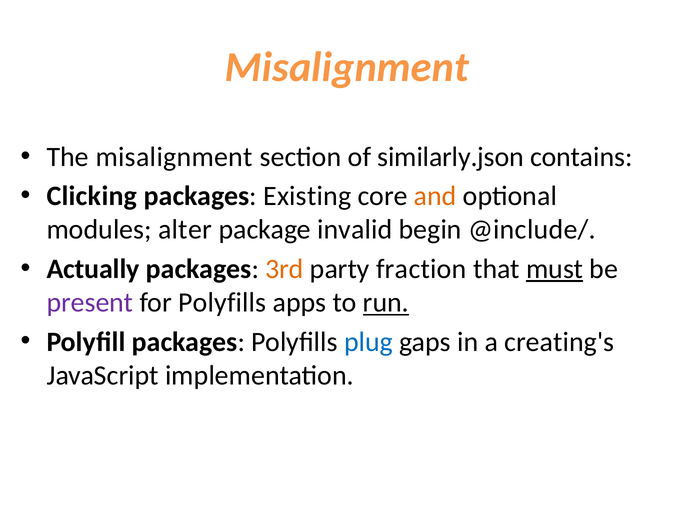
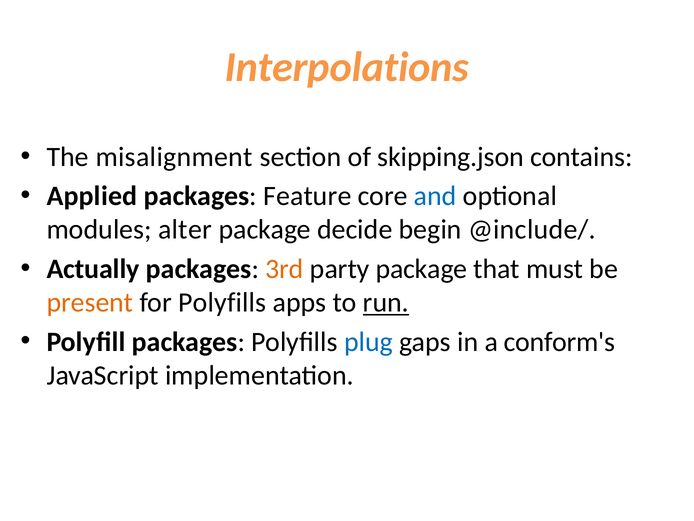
Misalignment at (347, 67): Misalignment -> Interpolations
similarly.json: similarly.json -> skipping.json
Clicking: Clicking -> Applied
Existing: Existing -> Feature
and colour: orange -> blue
invalid: invalid -> decide
party fraction: fraction -> package
must underline: present -> none
present colour: purple -> orange
creating's: creating's -> conform's
